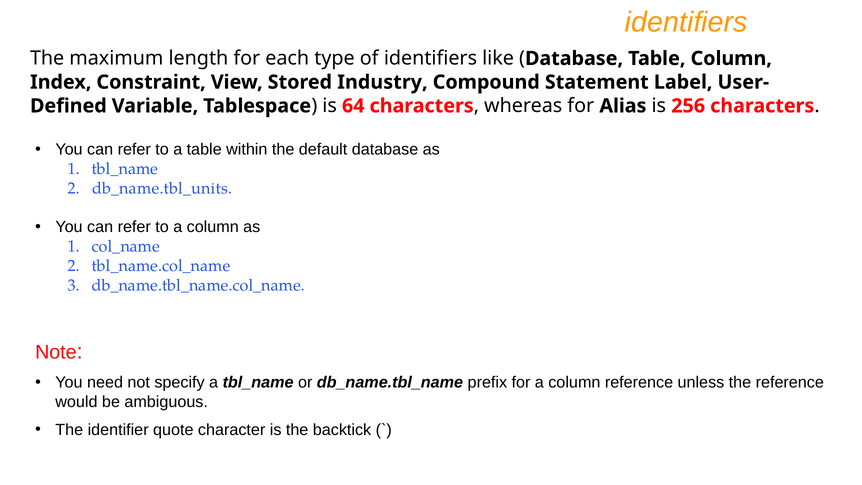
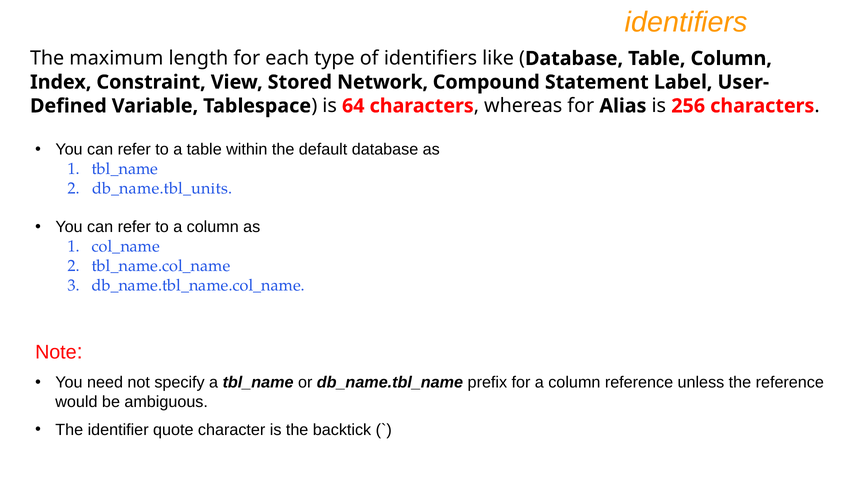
Industry: Industry -> Network
